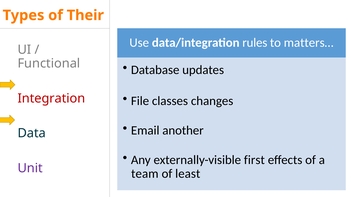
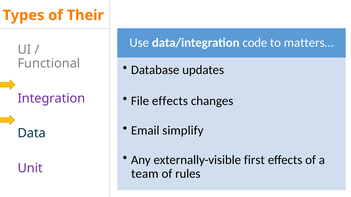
rules: rules -> code
File classes: classes -> effects
Integration colour: red -> purple
another: another -> simplify
least: least -> rules
